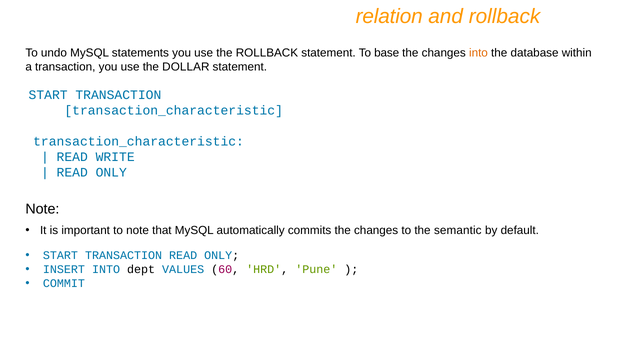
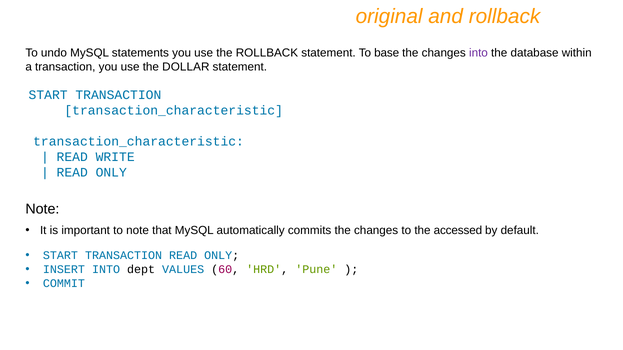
relation: relation -> original
into at (478, 53) colour: orange -> purple
semantic: semantic -> accessed
